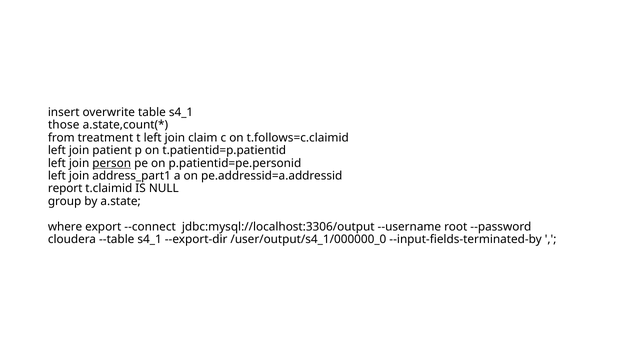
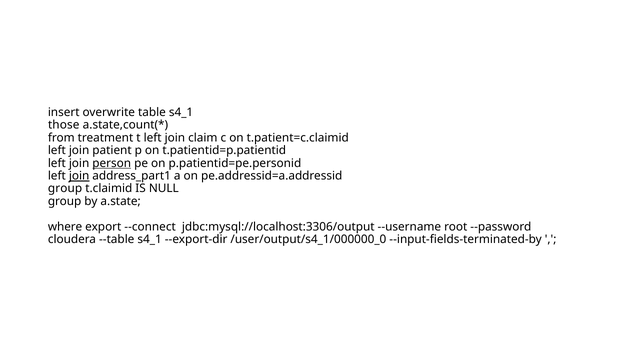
t.follows=c.claimid: t.follows=c.claimid -> t.patient=c.claimid
join at (79, 176) underline: none -> present
report at (65, 189): report -> group
